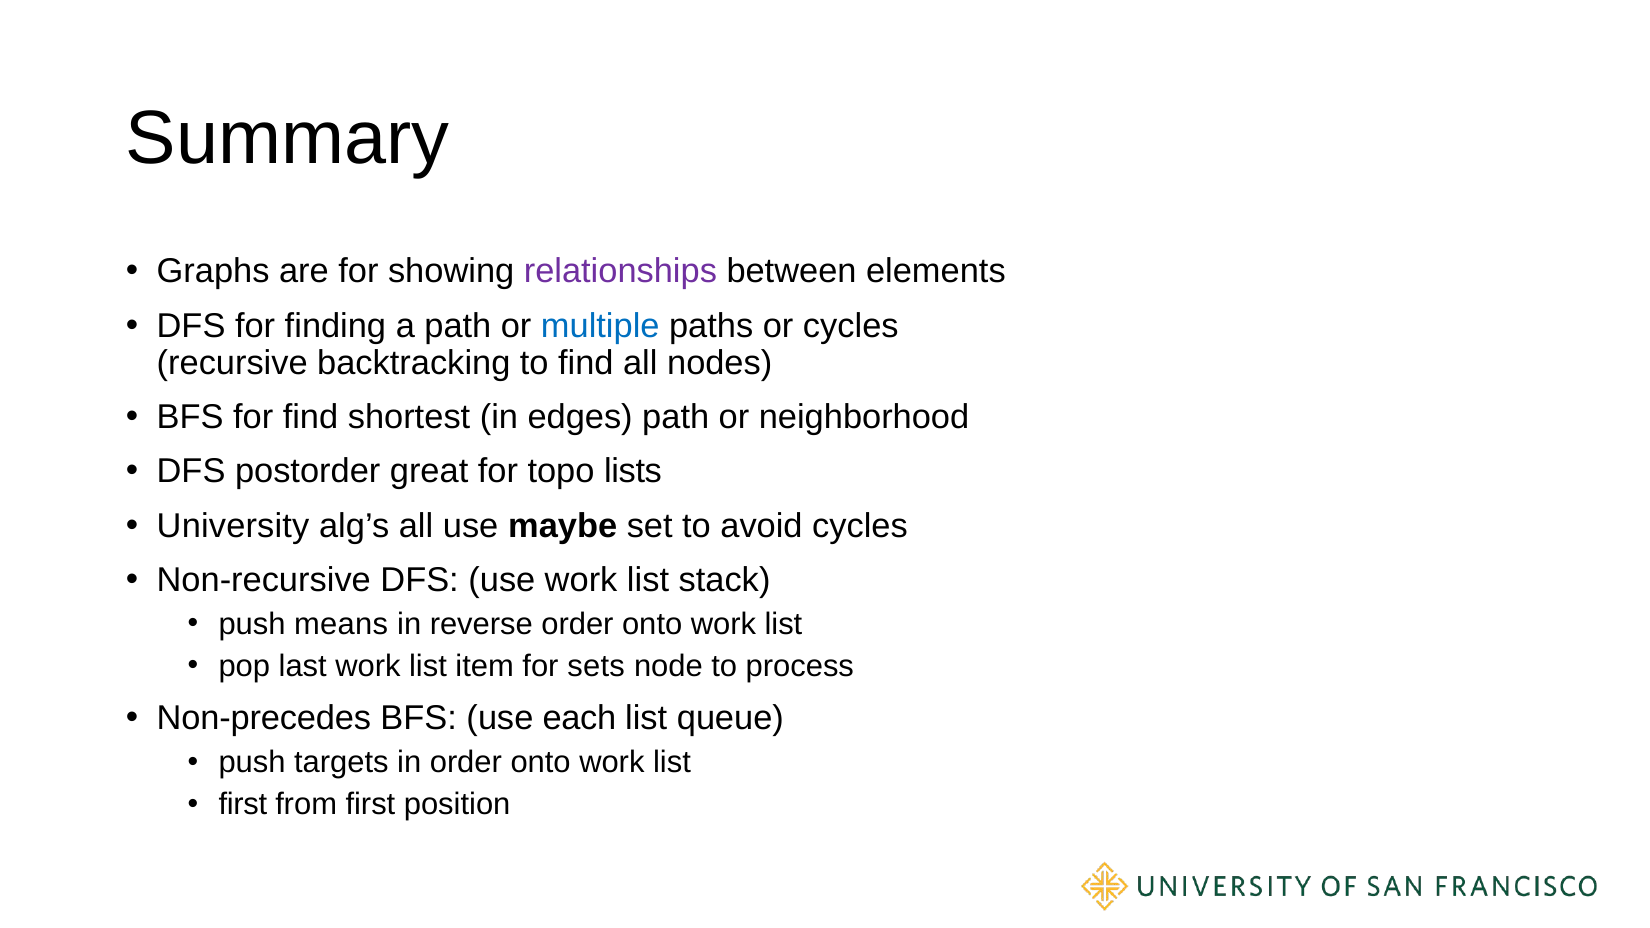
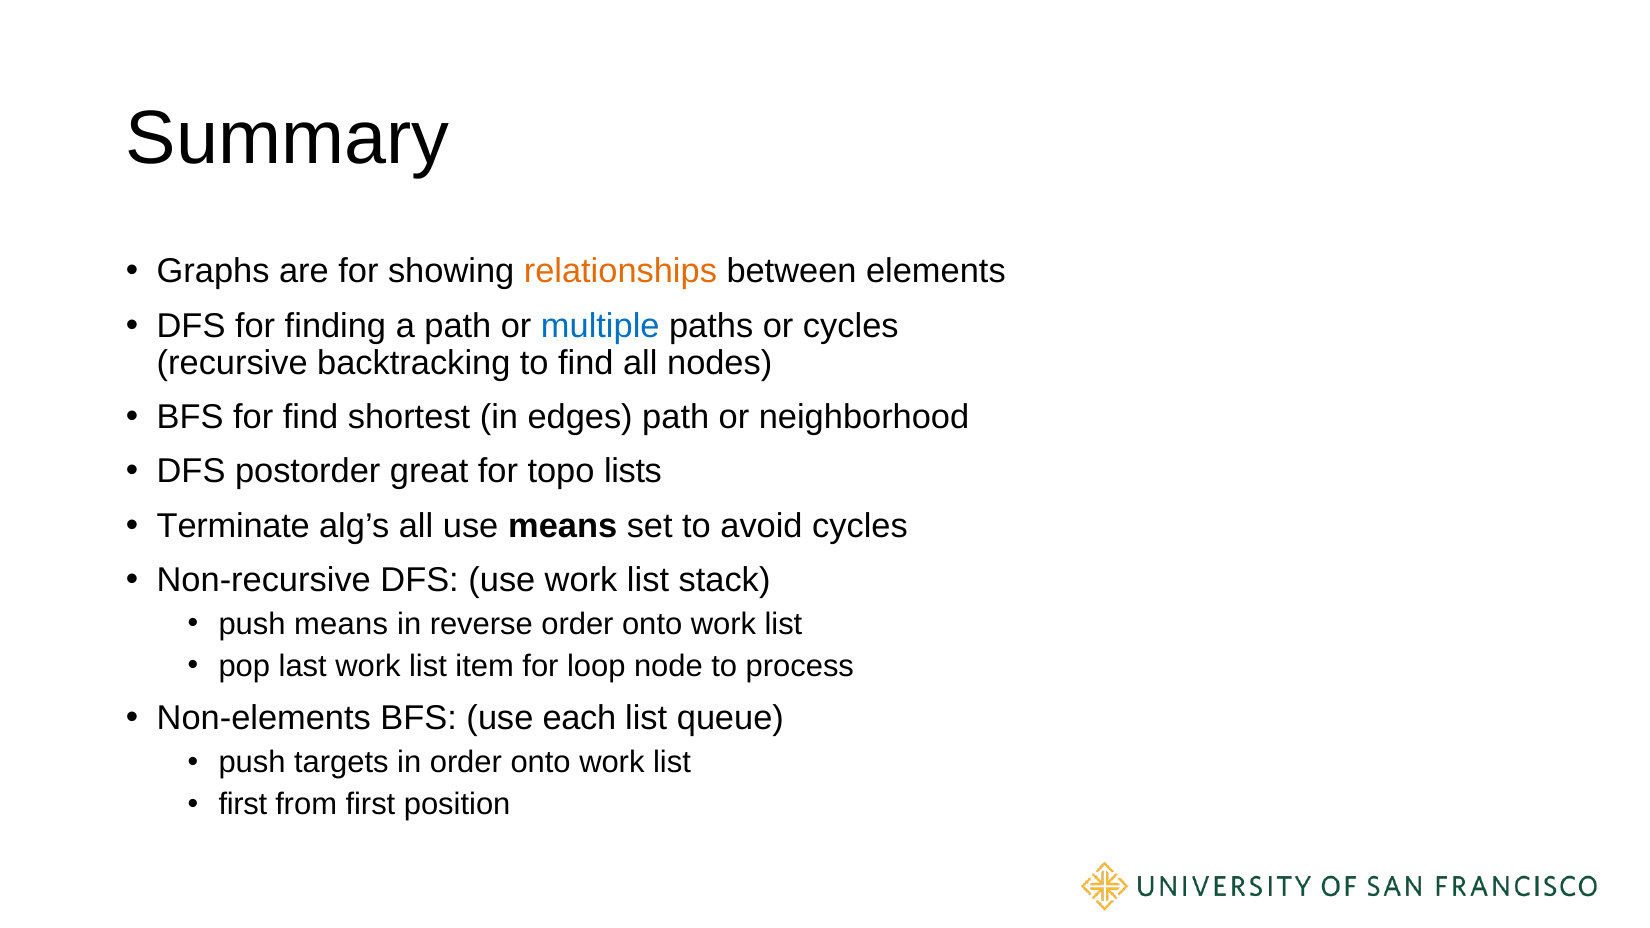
relationships colour: purple -> orange
University: University -> Terminate
use maybe: maybe -> means
sets: sets -> loop
Non-precedes: Non-precedes -> Non-elements
